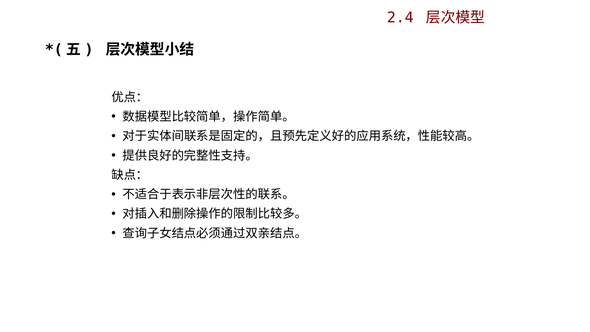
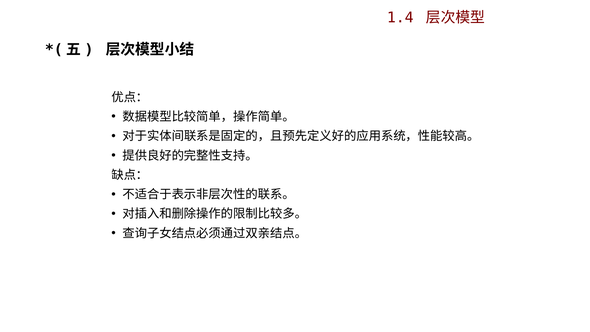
2.4: 2.4 -> 1.4
